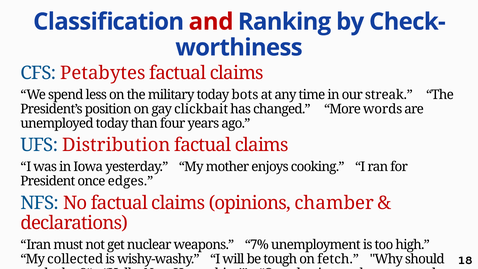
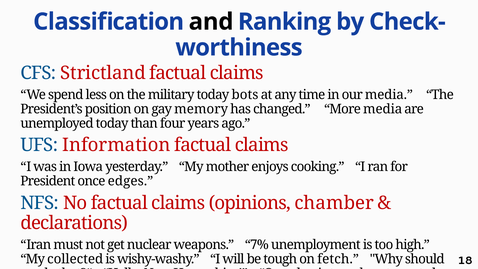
and colour: red -> black
Petabytes: Petabytes -> Strictland
our streak: streak -> media
clickbait: clickbait -> memory
More words: words -> media
Distribution: Distribution -> Information
